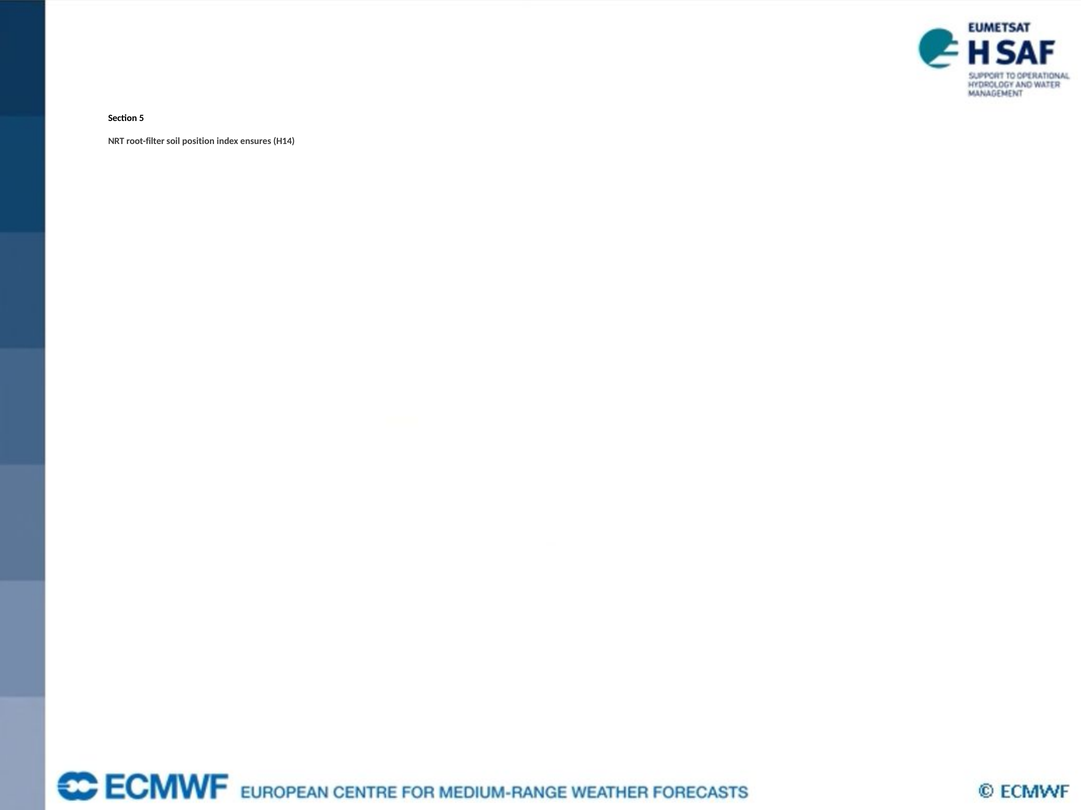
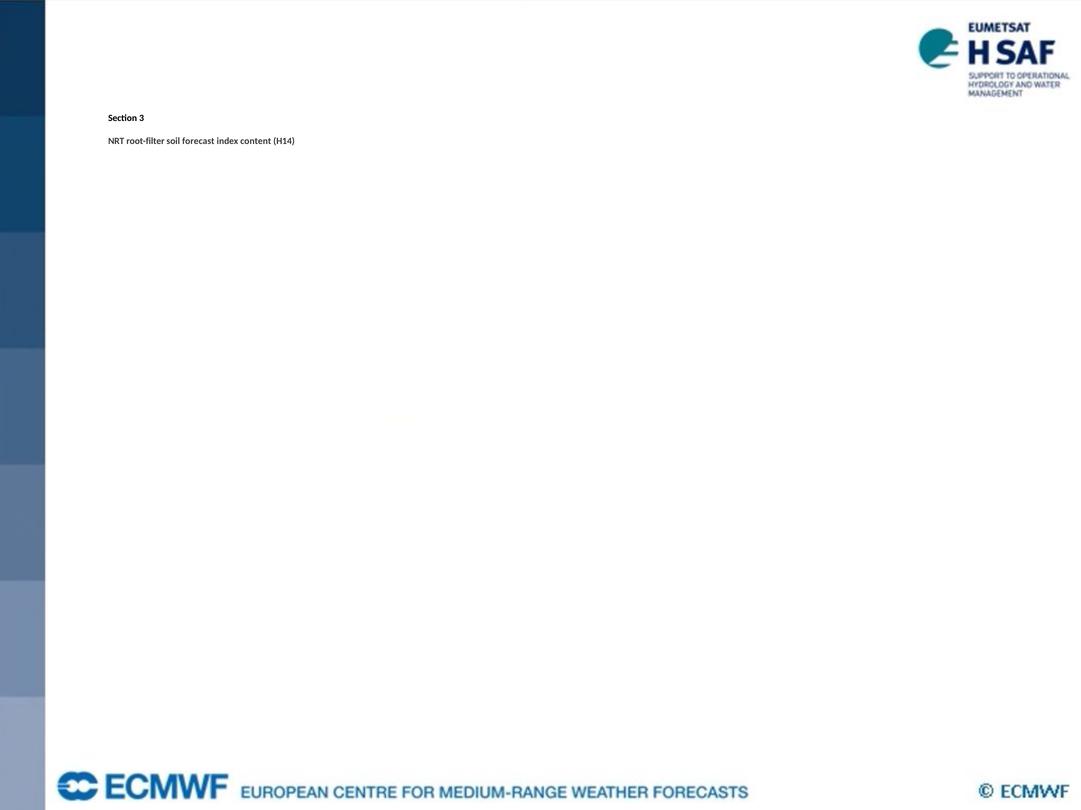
5: 5 -> 3
position: position -> forecast
ensures: ensures -> content
